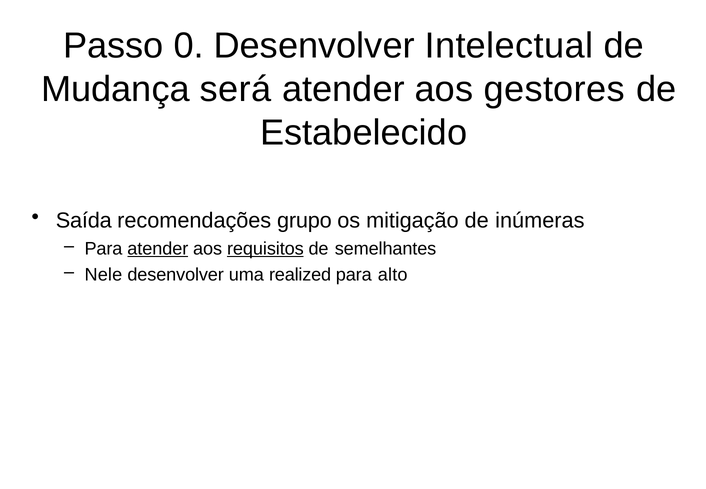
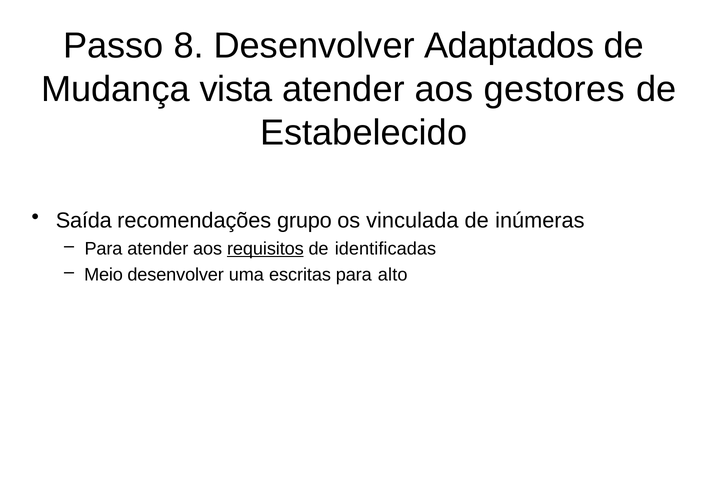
0: 0 -> 8
Intelectual: Intelectual -> Adaptados
será: será -> vista
mitigação: mitigação -> vinculada
atender at (158, 249) underline: present -> none
semelhantes: semelhantes -> identificadas
Nele: Nele -> Meio
realized: realized -> escritas
